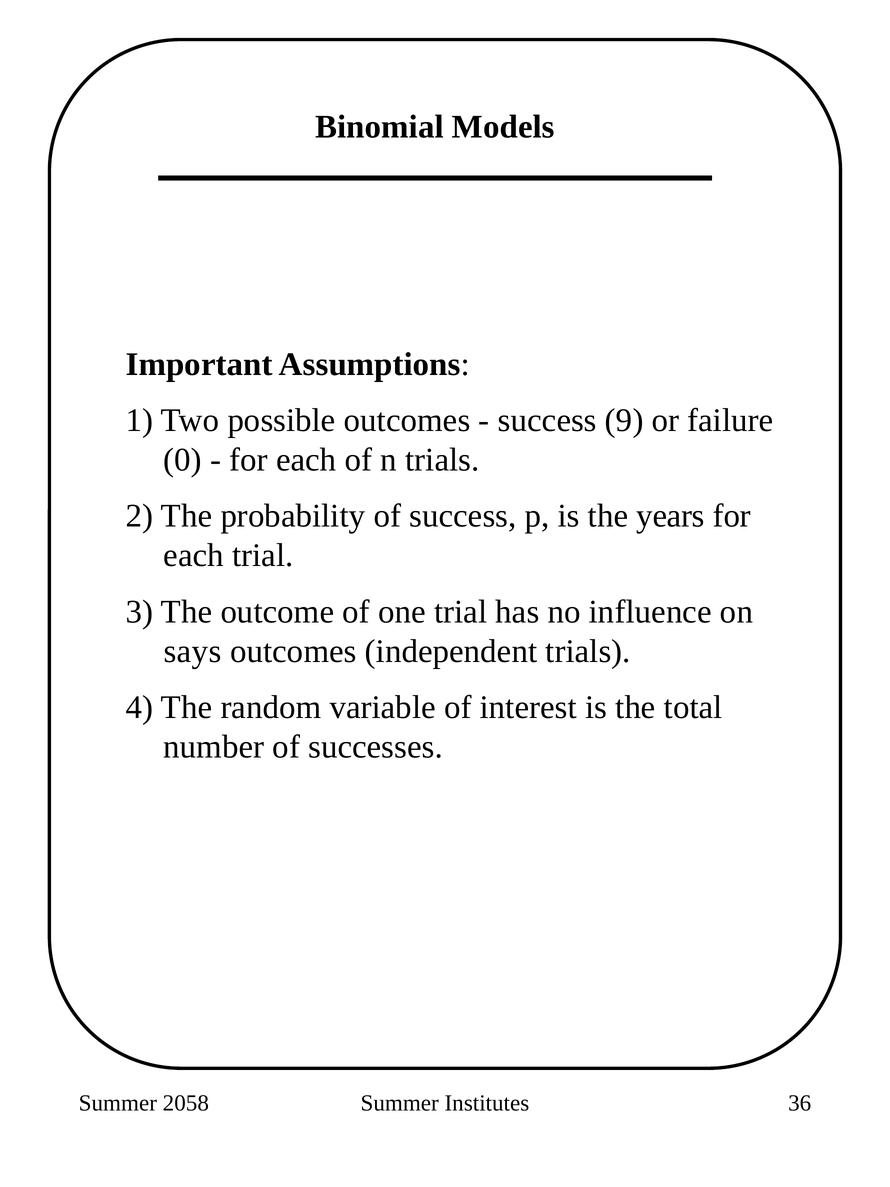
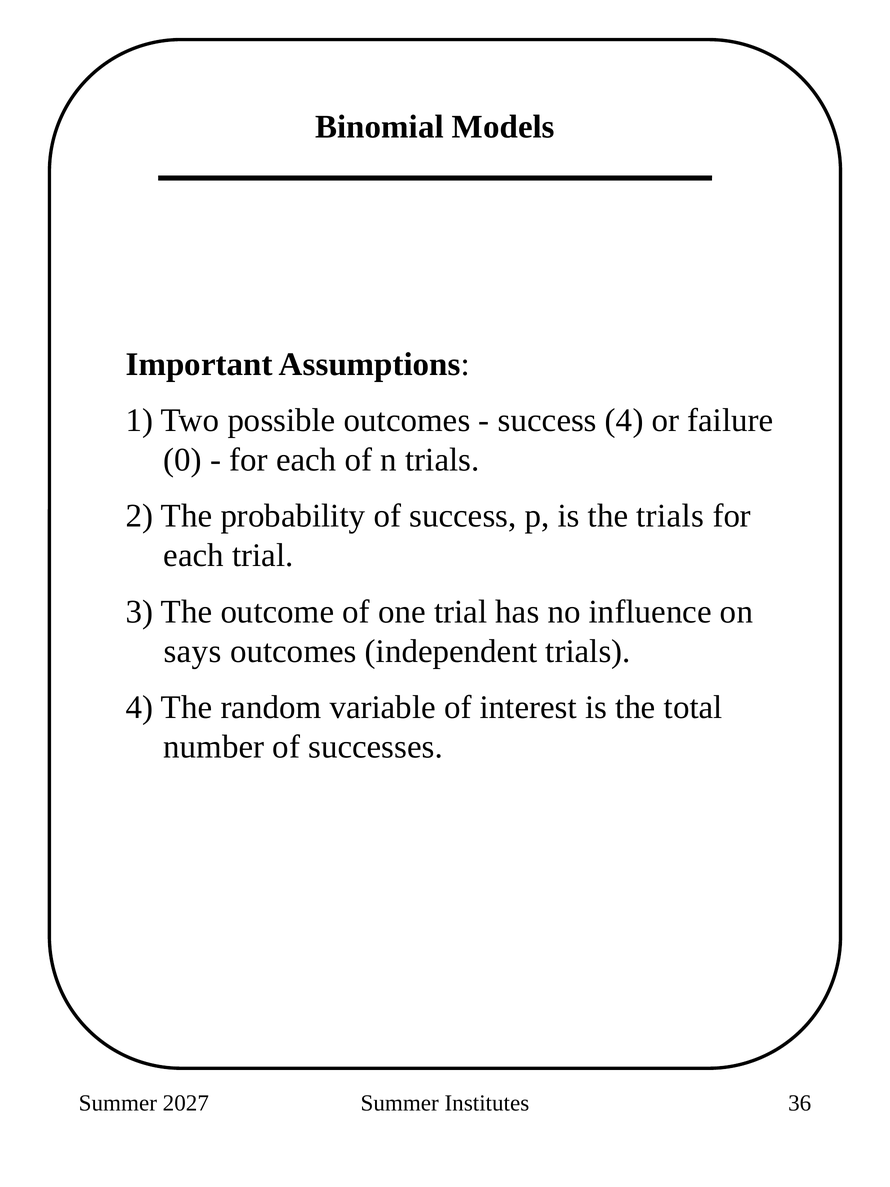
success 9: 9 -> 4
the years: years -> trials
2058: 2058 -> 2027
